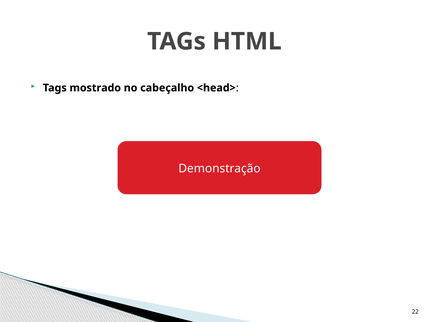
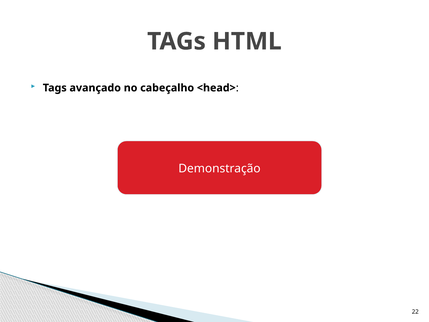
mostrado: mostrado -> avançado
